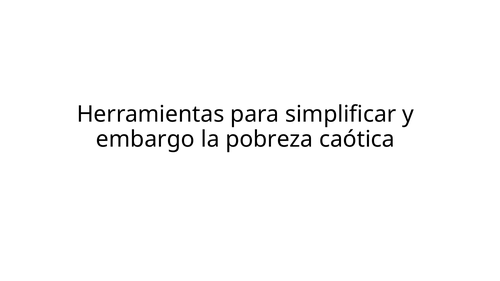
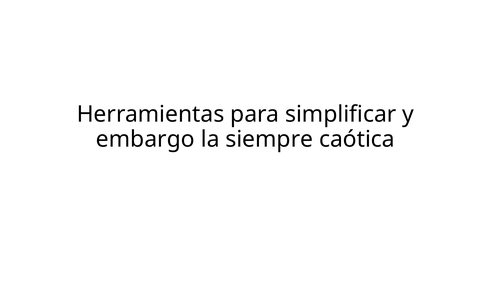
pobreza: pobreza -> siempre
